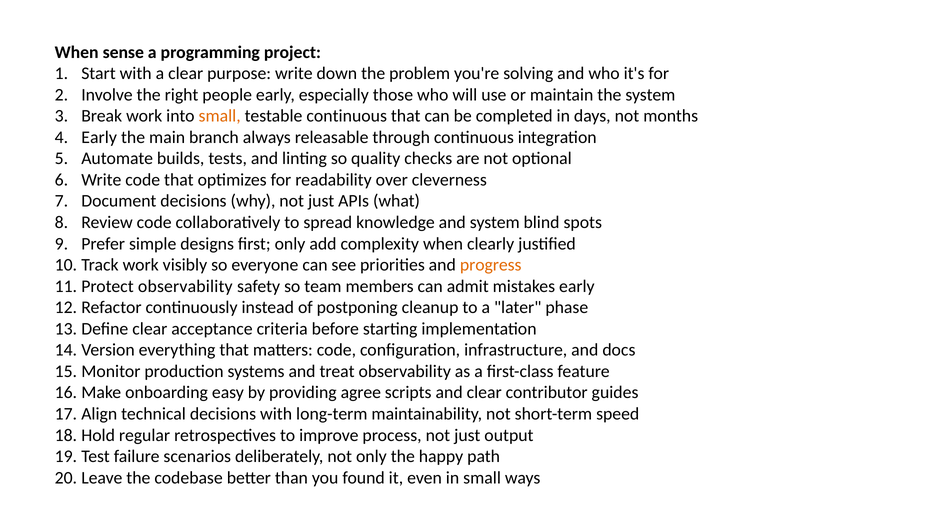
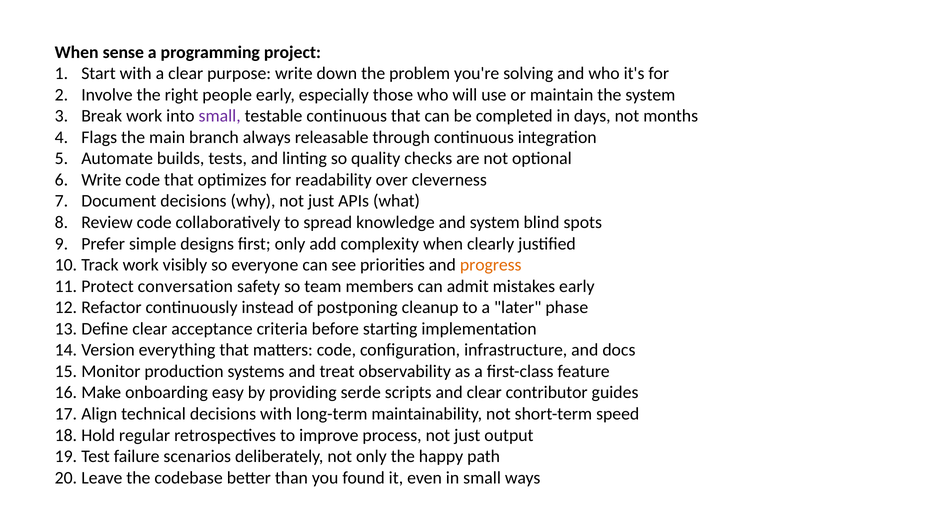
small at (220, 116) colour: orange -> purple
Early at (99, 137): Early -> Flags
observability at (185, 286): observability -> conversation
agree: agree -> serde
